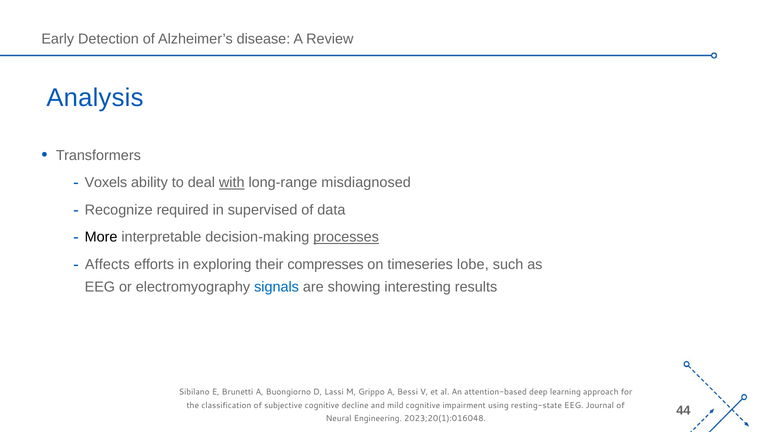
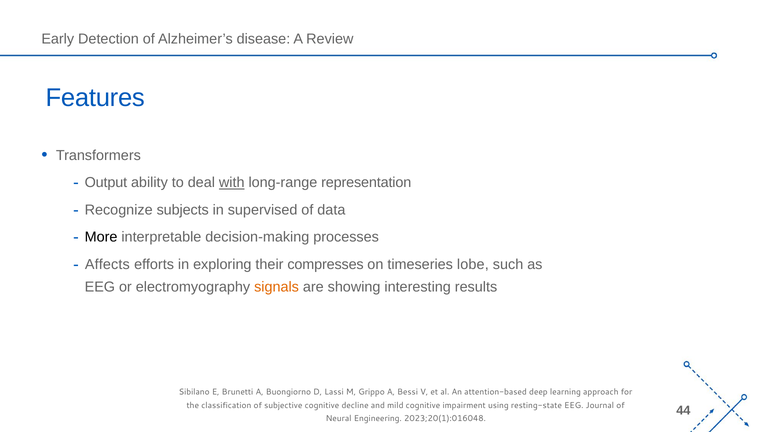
Analysis: Analysis -> Features
Voxels: Voxels -> Output
misdiagnosed: misdiagnosed -> representation
required: required -> subjects
processes underline: present -> none
signals colour: blue -> orange
